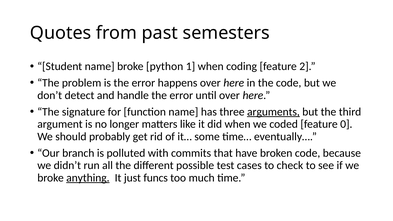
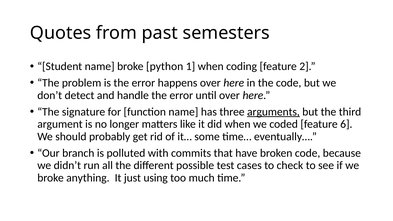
0: 0 -> 6
anything underline: present -> none
funcs: funcs -> using
